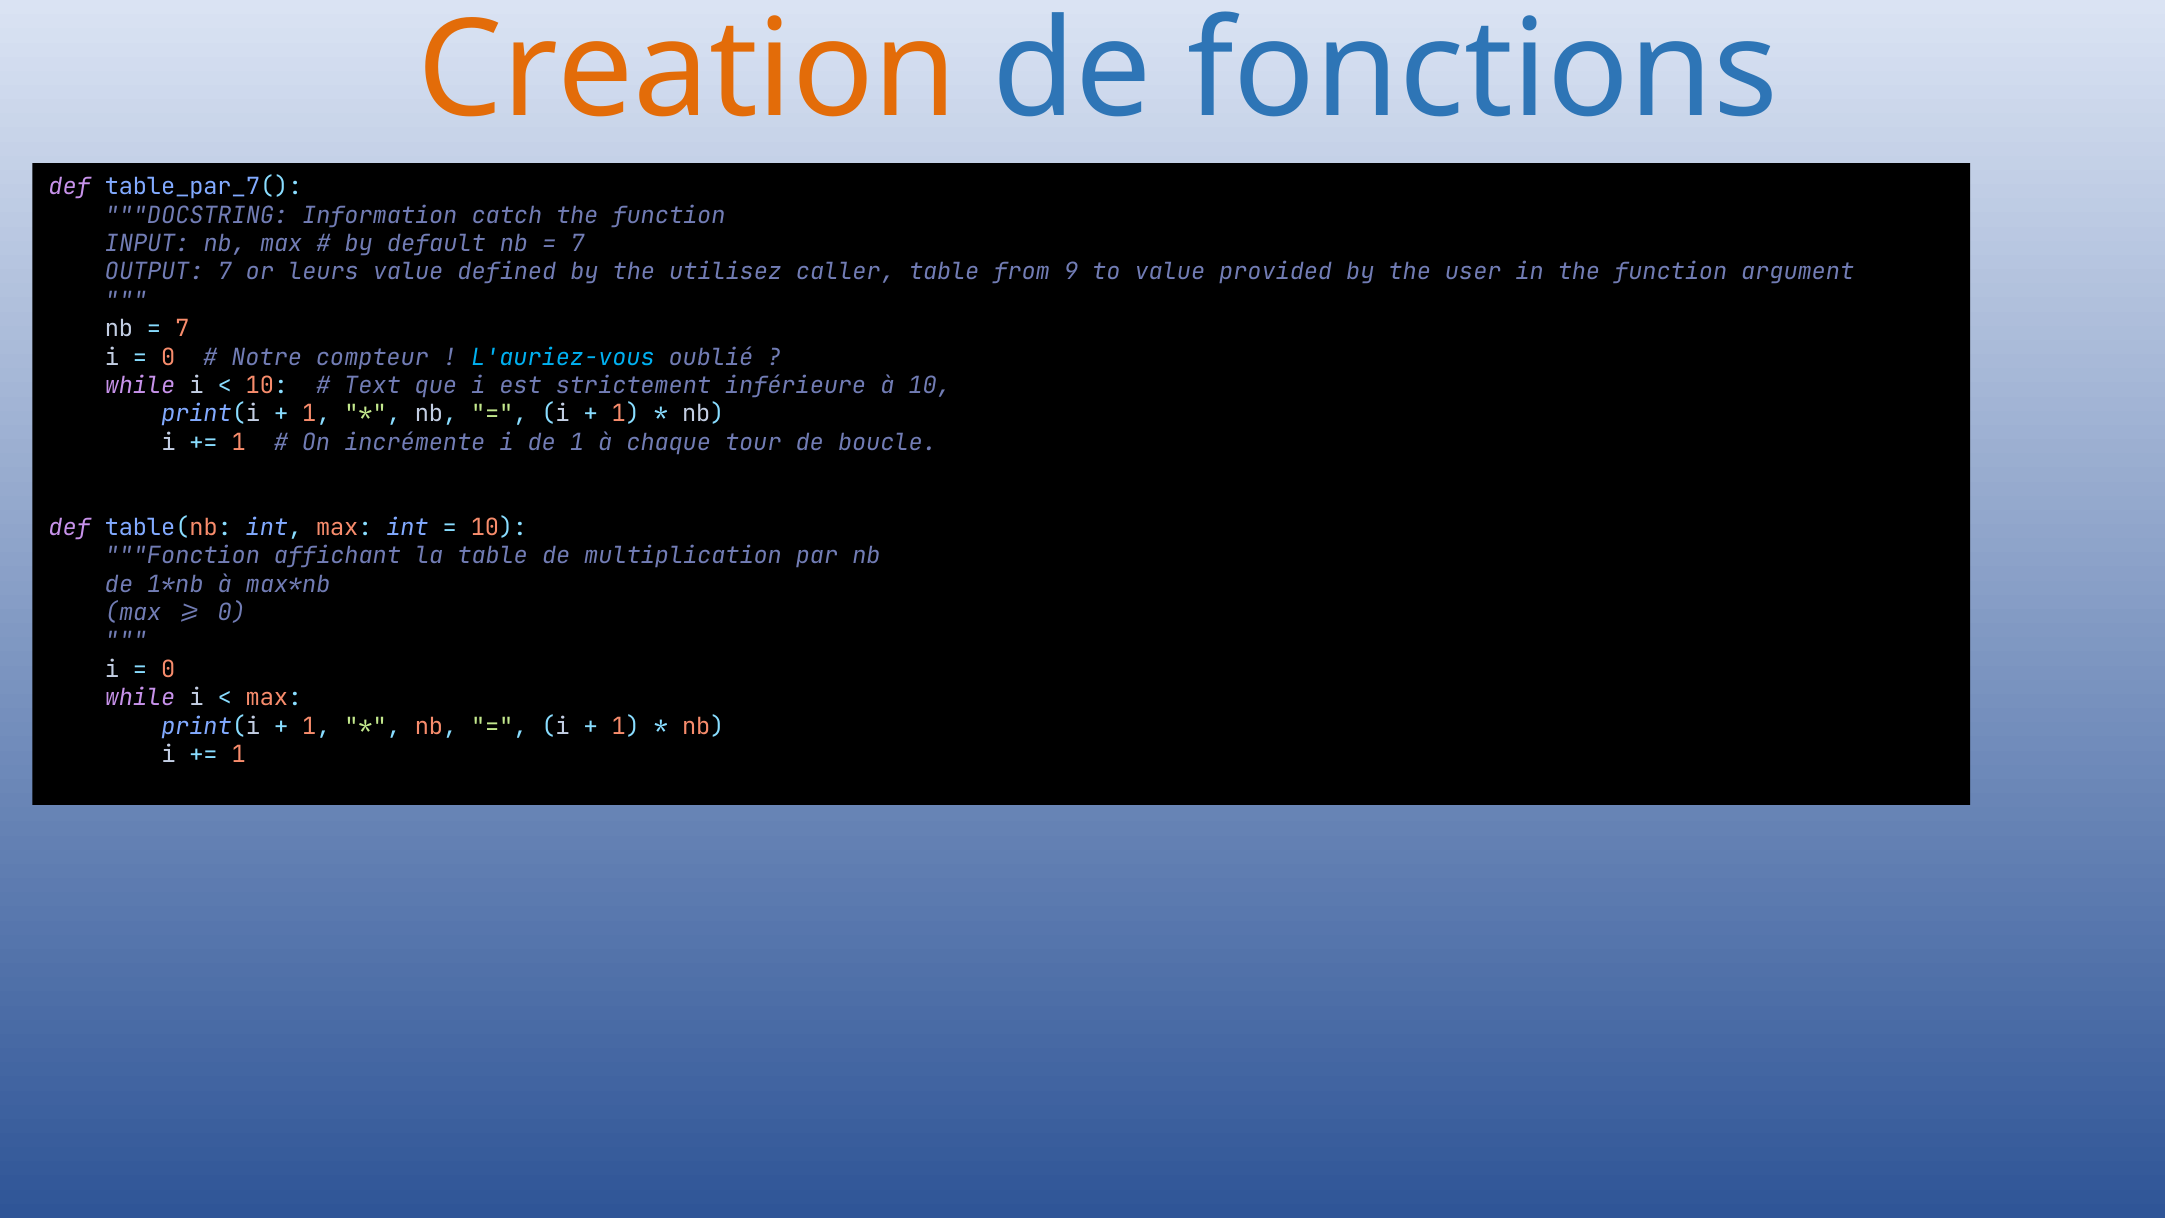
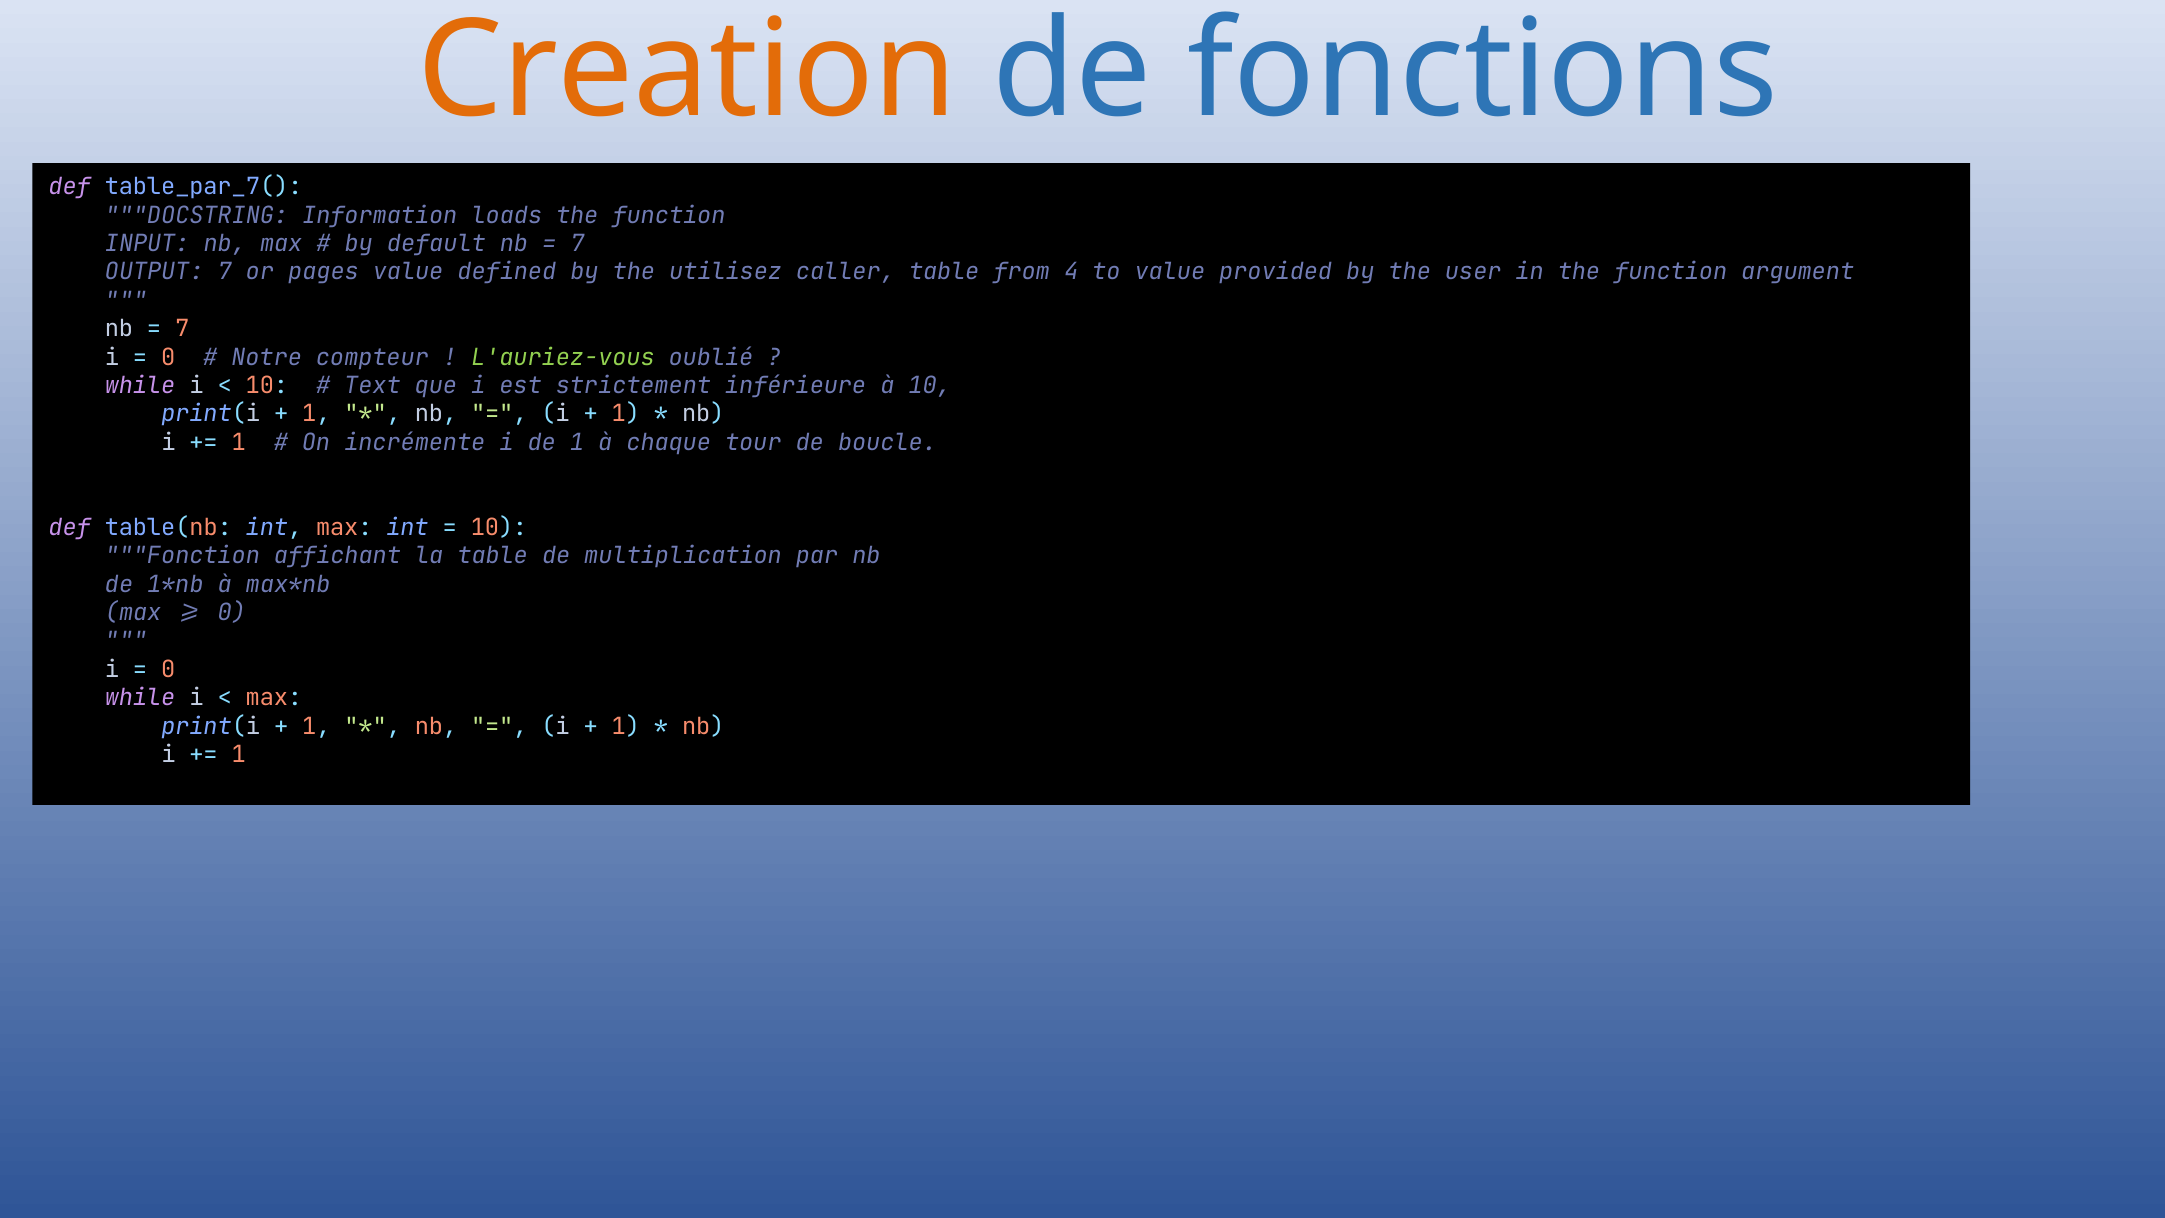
catch: catch -> loads
leurs: leurs -> pages
9: 9 -> 4
L'auriez-vous colour: light blue -> light green
